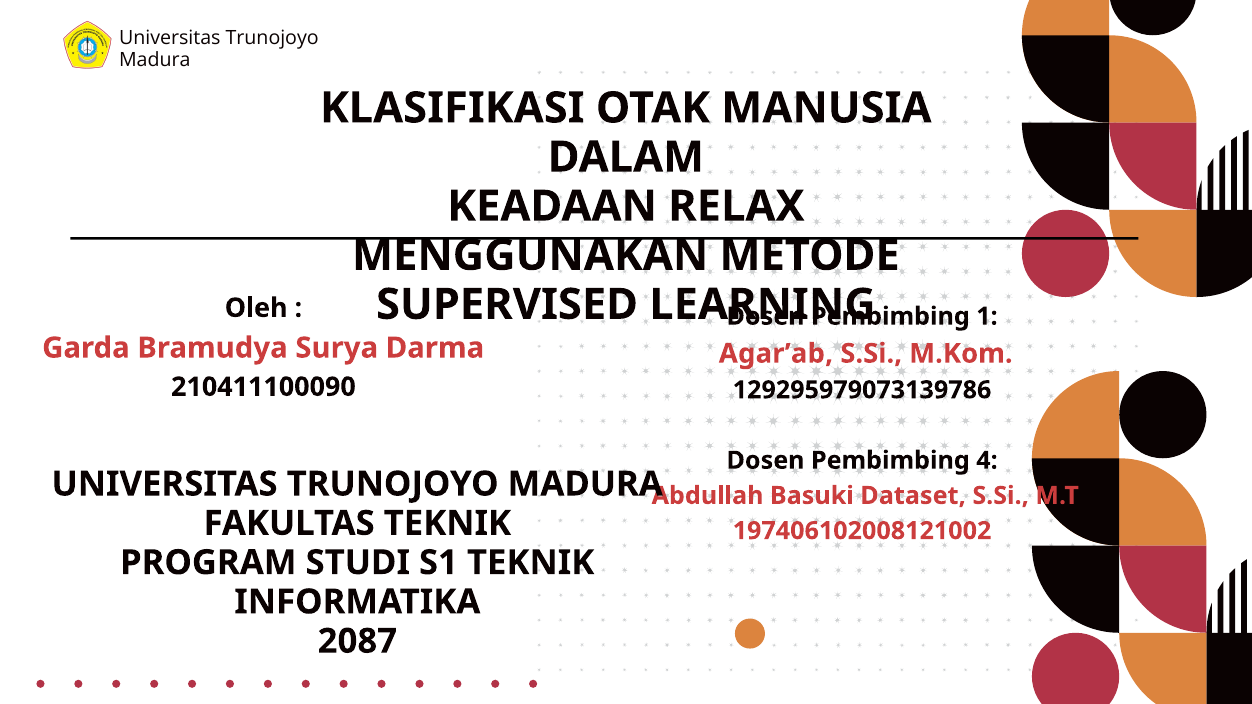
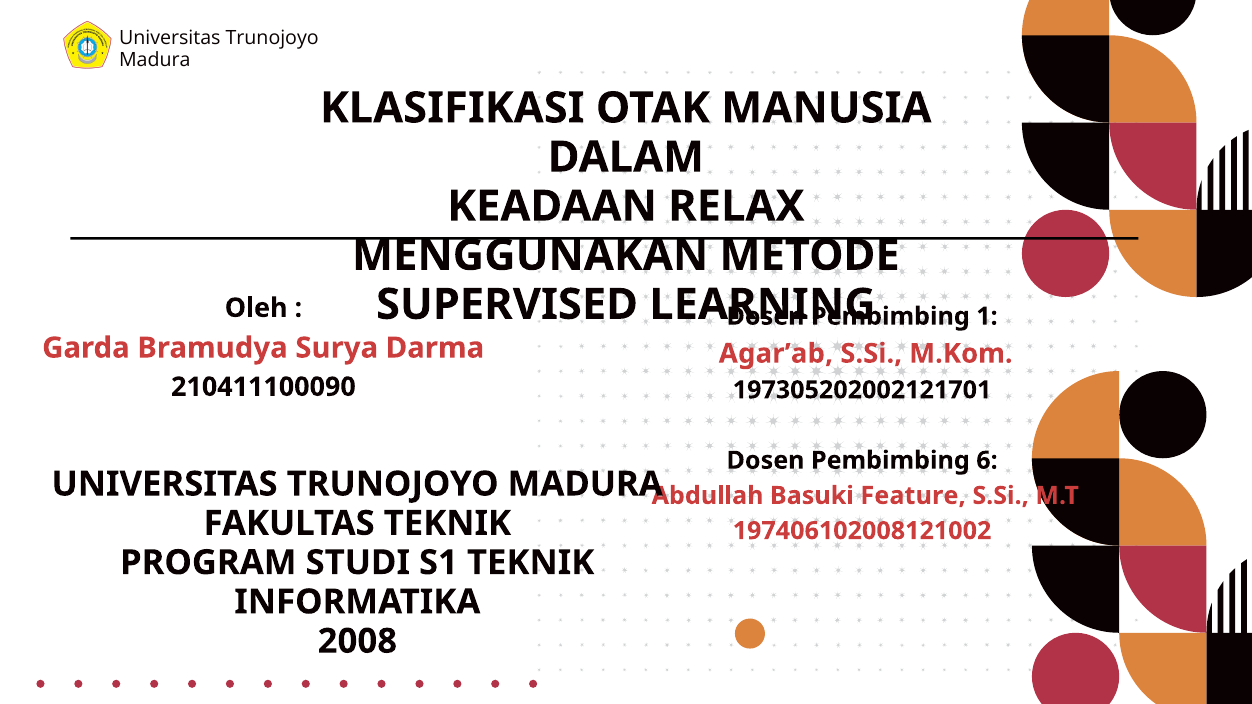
129295979073139786: 129295979073139786 -> 197305202002121701
4: 4 -> 6
Dataset: Dataset -> Feature
2087: 2087 -> 2008
